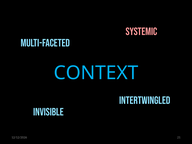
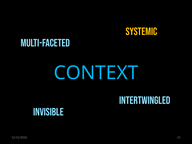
SYSTEMIC colour: pink -> yellow
